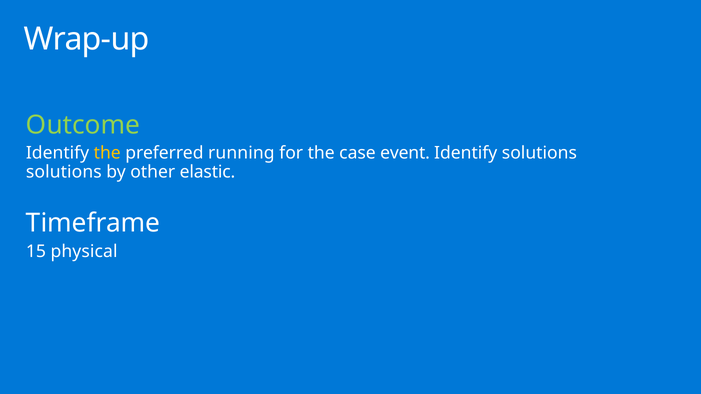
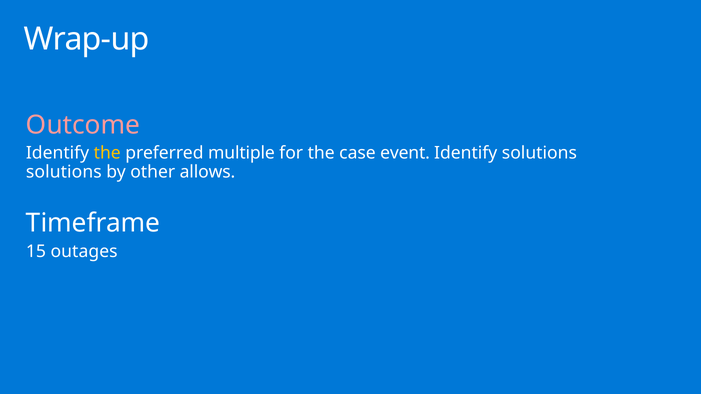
Outcome colour: light green -> pink
running: running -> multiple
elastic: elastic -> allows
physical: physical -> outages
